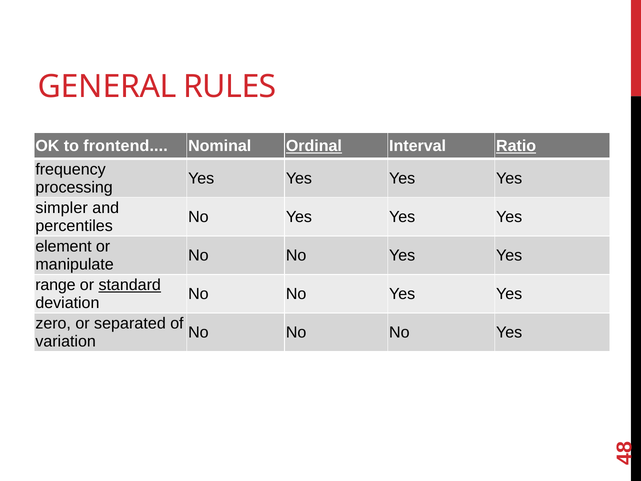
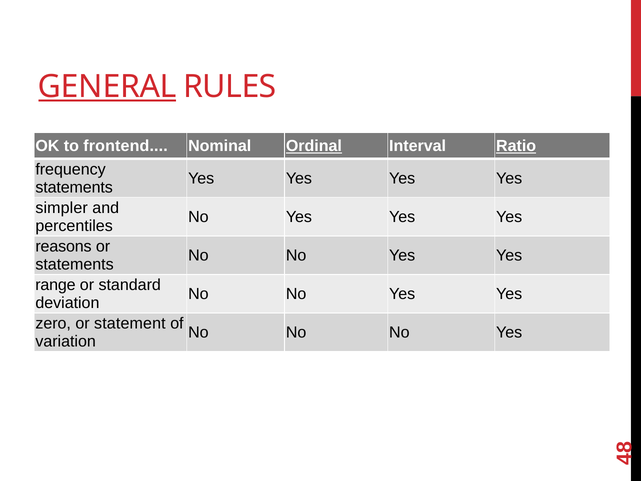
GENERAL underline: none -> present
processing at (74, 187): processing -> statements
element: element -> reasons
manipulate at (75, 264): manipulate -> statements
standard underline: present -> none
separated: separated -> statement
